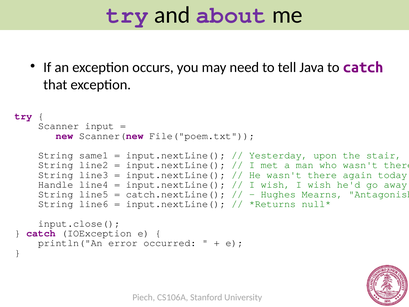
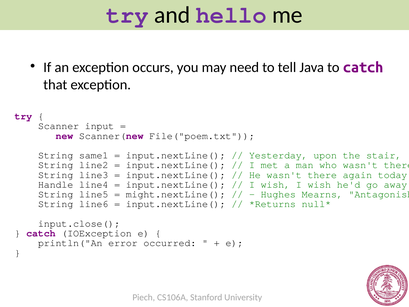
about: about -> hello
catch.nextLine(: catch.nextLine( -> might.nextLine(
